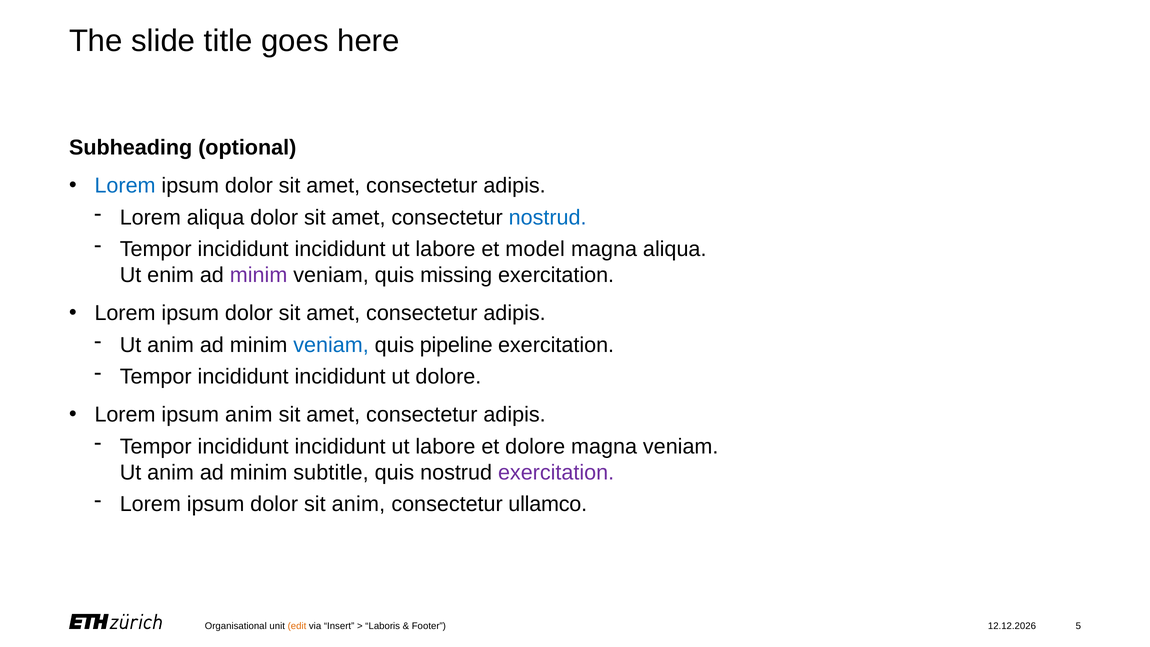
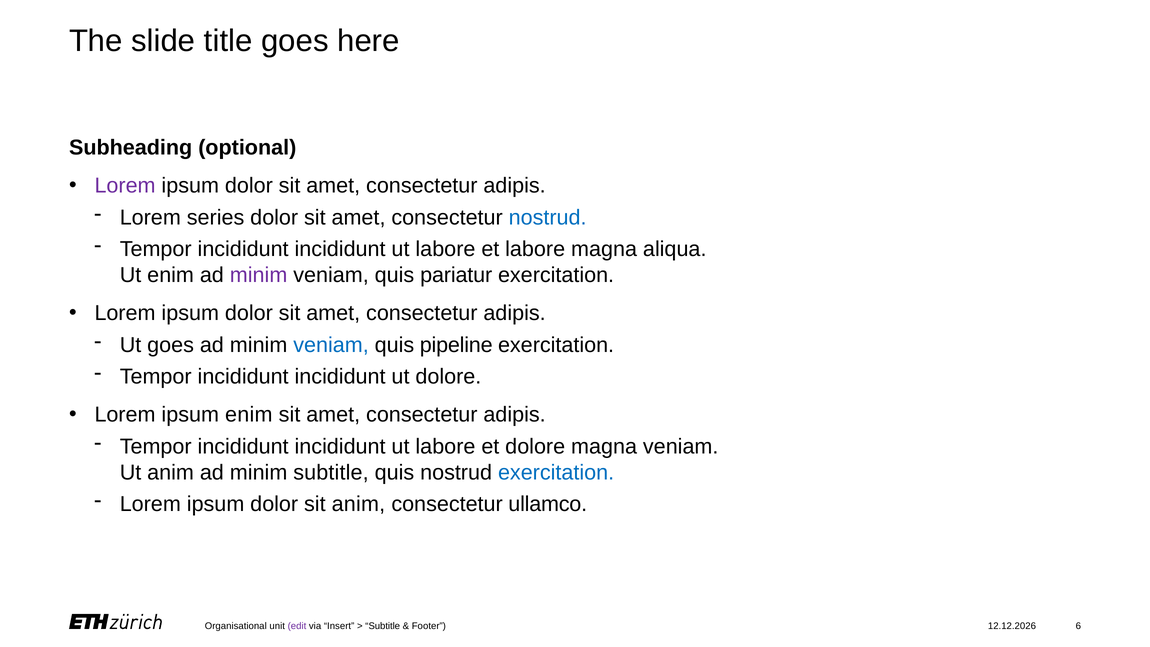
Lorem at (125, 186) colour: blue -> purple
Lorem aliqua: aliqua -> series
et model: model -> labore
missing: missing -> pariatur
anim at (171, 345): anim -> goes
ipsum anim: anim -> enim
exercitation at (556, 472) colour: purple -> blue
edit colour: orange -> purple
Laboris at (383, 626): Laboris -> Subtitle
5: 5 -> 6
